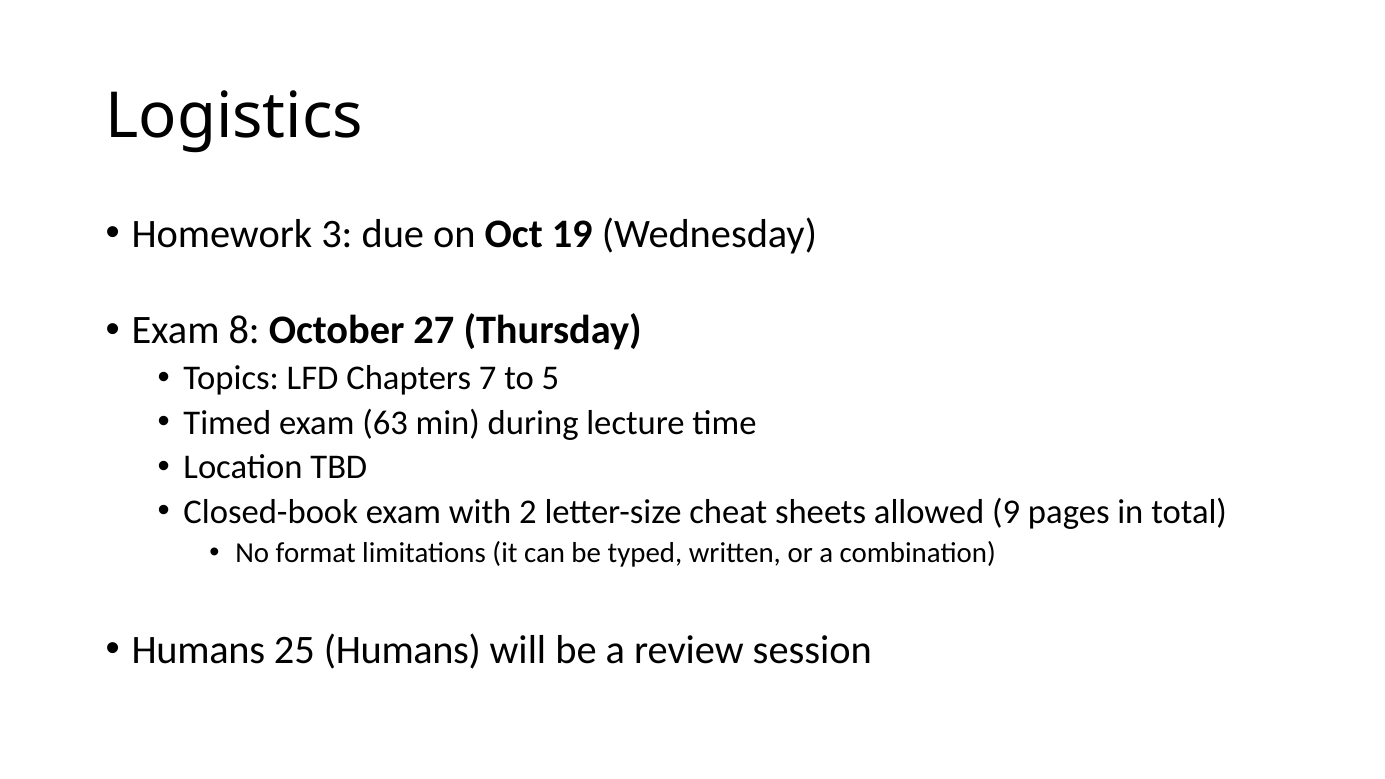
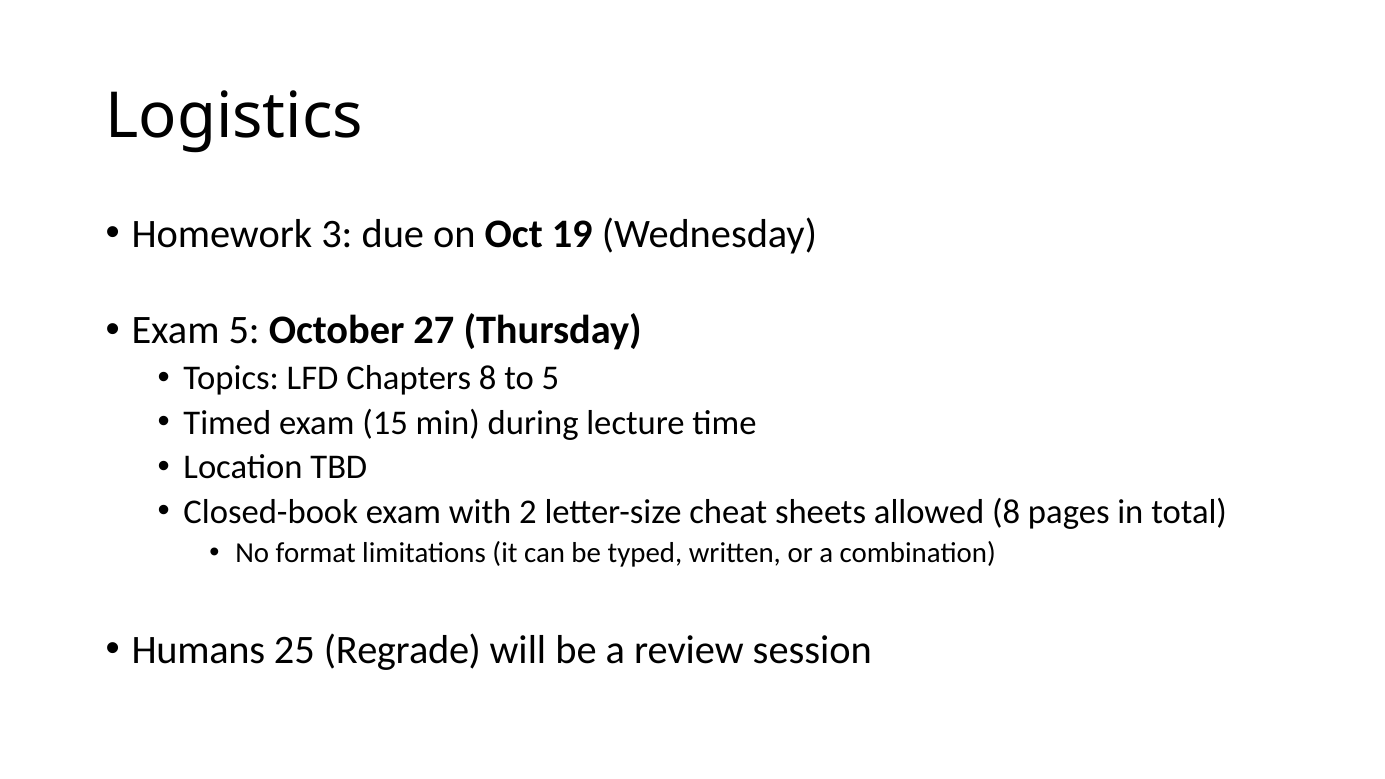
Exam 8: 8 -> 5
Chapters 7: 7 -> 8
63: 63 -> 15
allowed 9: 9 -> 8
25 Humans: Humans -> Regrade
